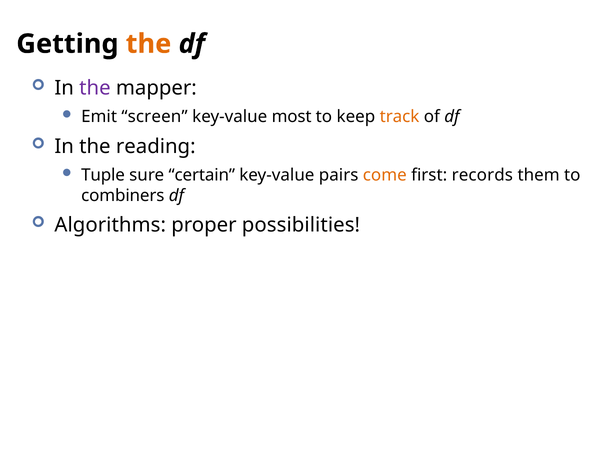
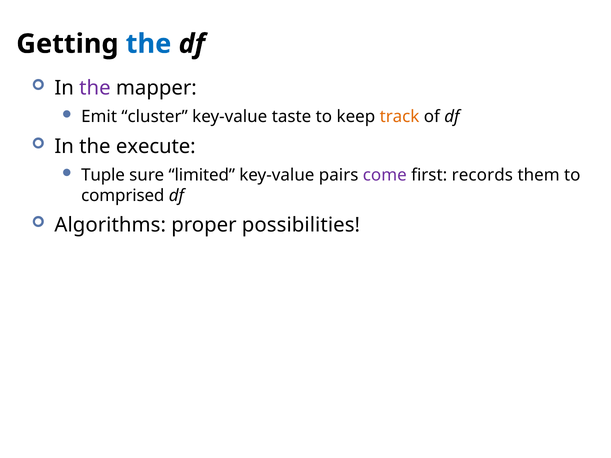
the at (149, 44) colour: orange -> blue
screen: screen -> cluster
most: most -> taste
reading: reading -> execute
certain: certain -> limited
come colour: orange -> purple
combiners: combiners -> comprised
